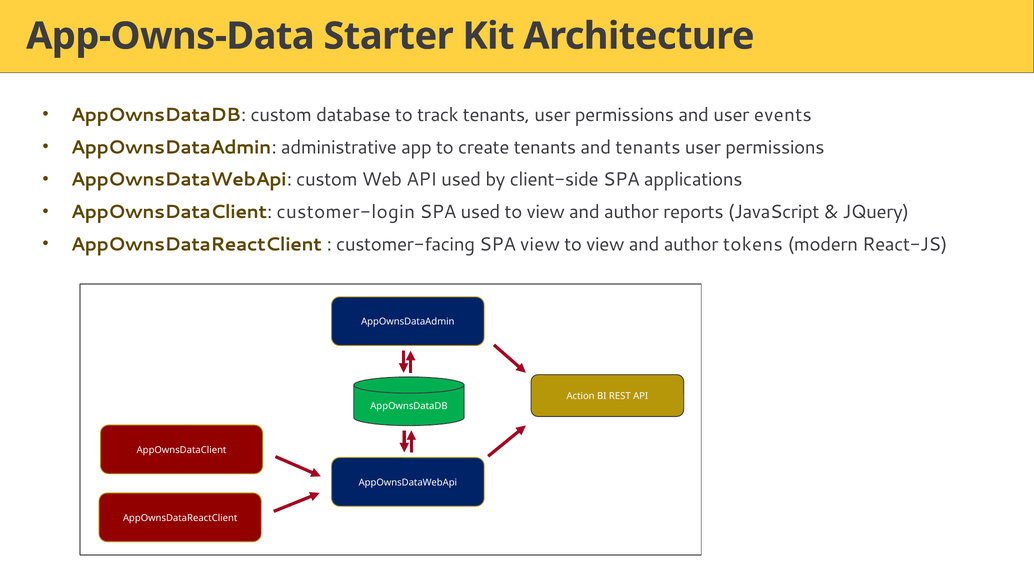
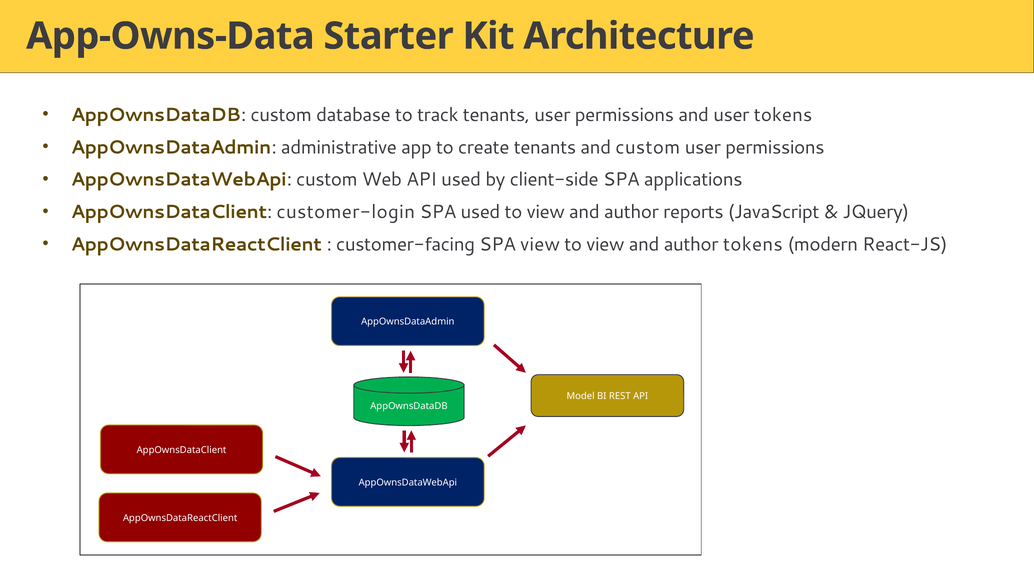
user events: events -> tokens
and tenants: tenants -> custom
Action: Action -> Model
